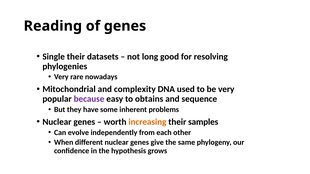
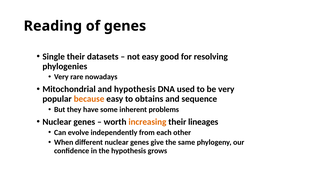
not long: long -> easy
and complexity: complexity -> hypothesis
because colour: purple -> orange
samples: samples -> lineages
